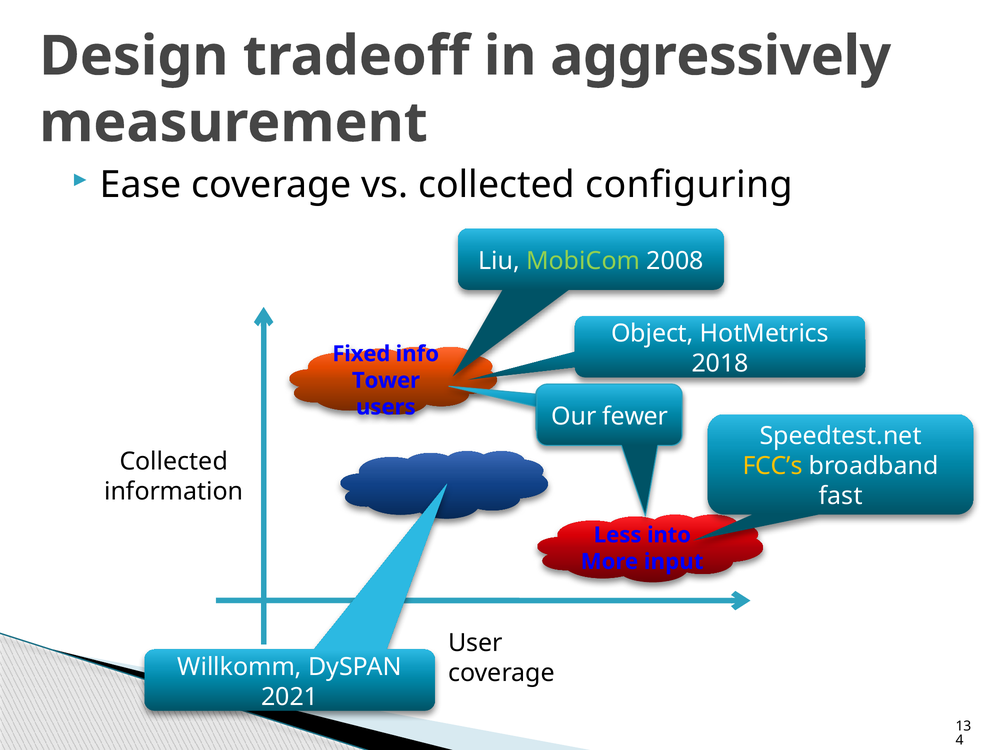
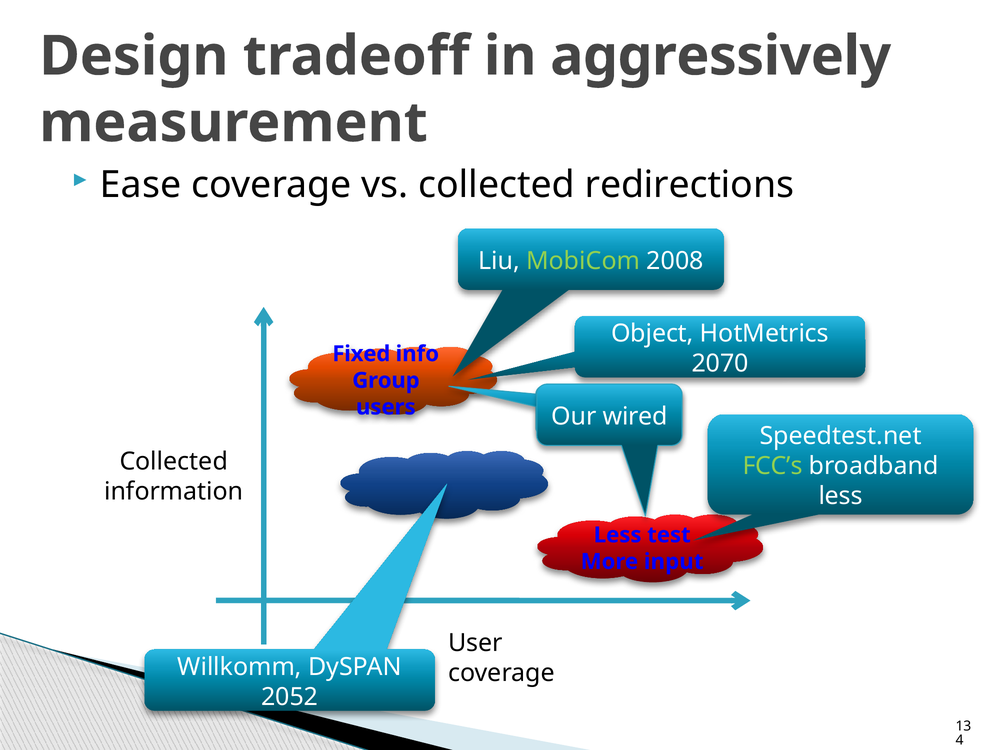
configuring: configuring -> redirections
2018: 2018 -> 2070
Tower: Tower -> Group
fewer: fewer -> wired
FCC’s colour: yellow -> light green
fast at (841, 496): fast -> less
into: into -> test
2021: 2021 -> 2052
